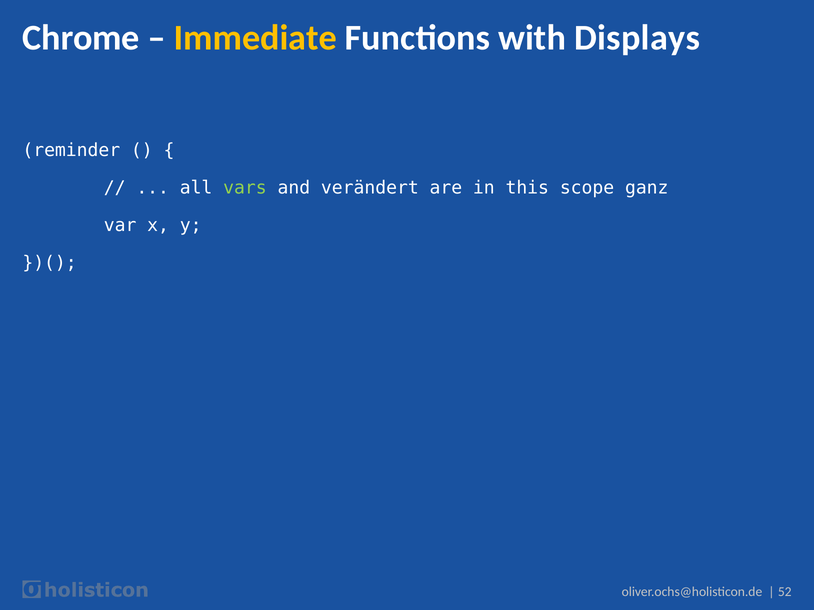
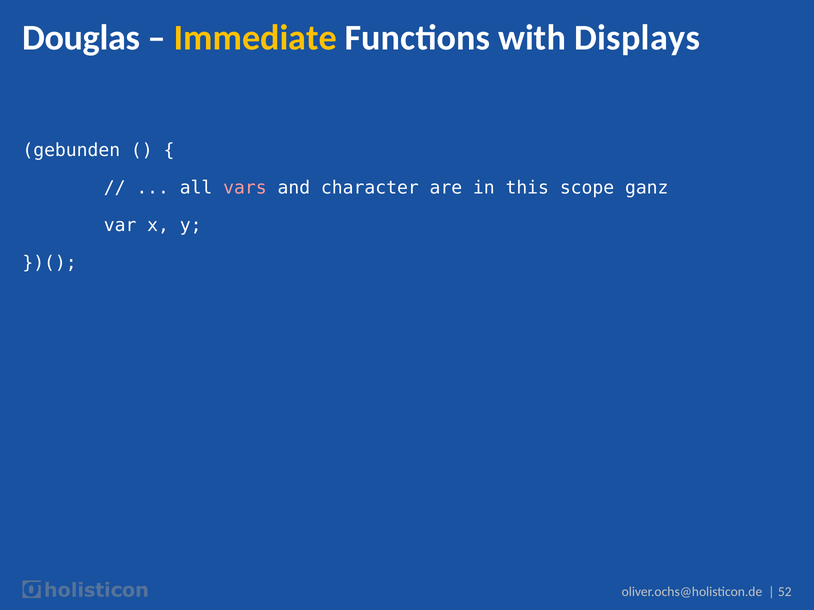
Chrome: Chrome -> Douglas
reminder: reminder -> gebunden
vars colour: light green -> pink
verändert: verändert -> character
